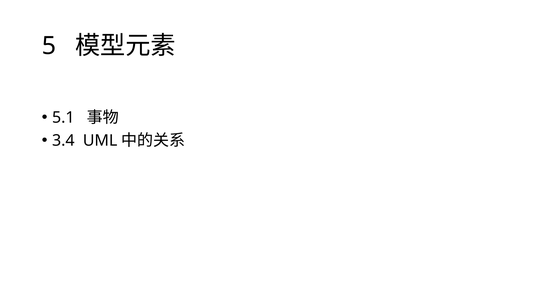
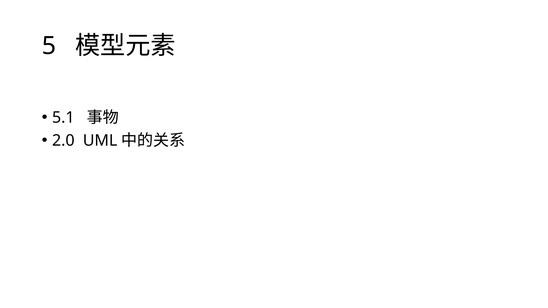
3.4: 3.4 -> 2.0
